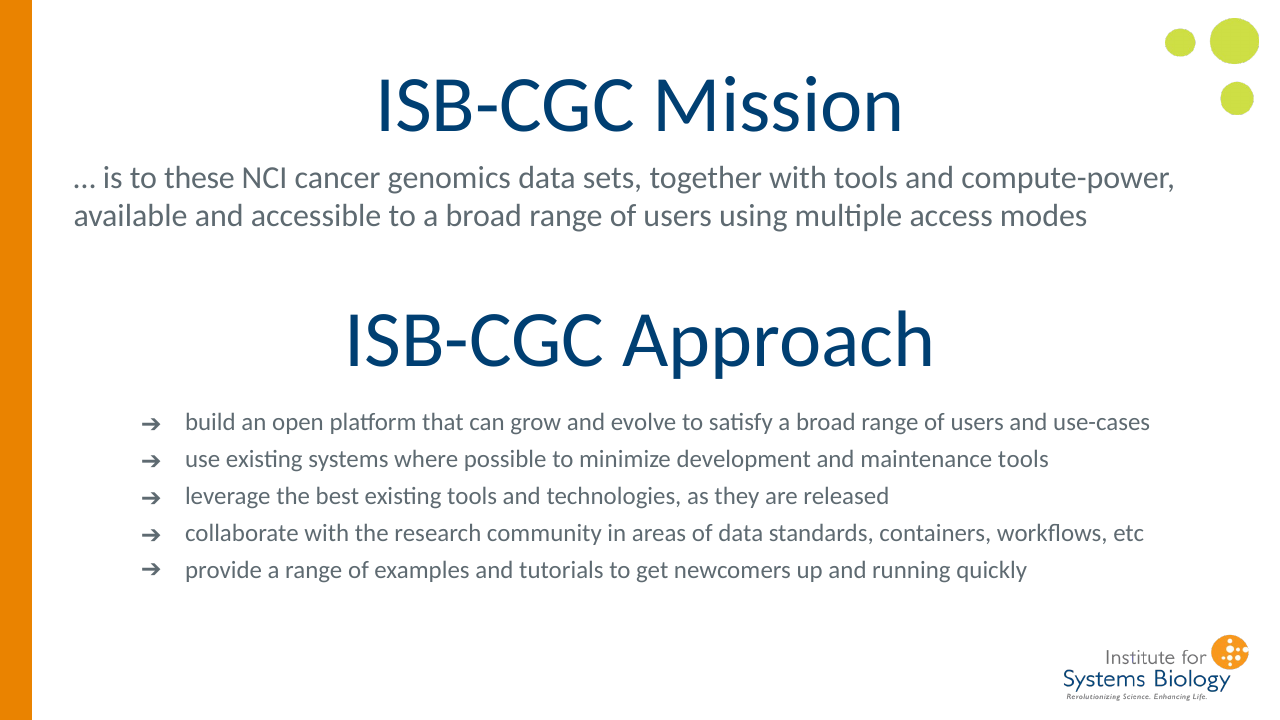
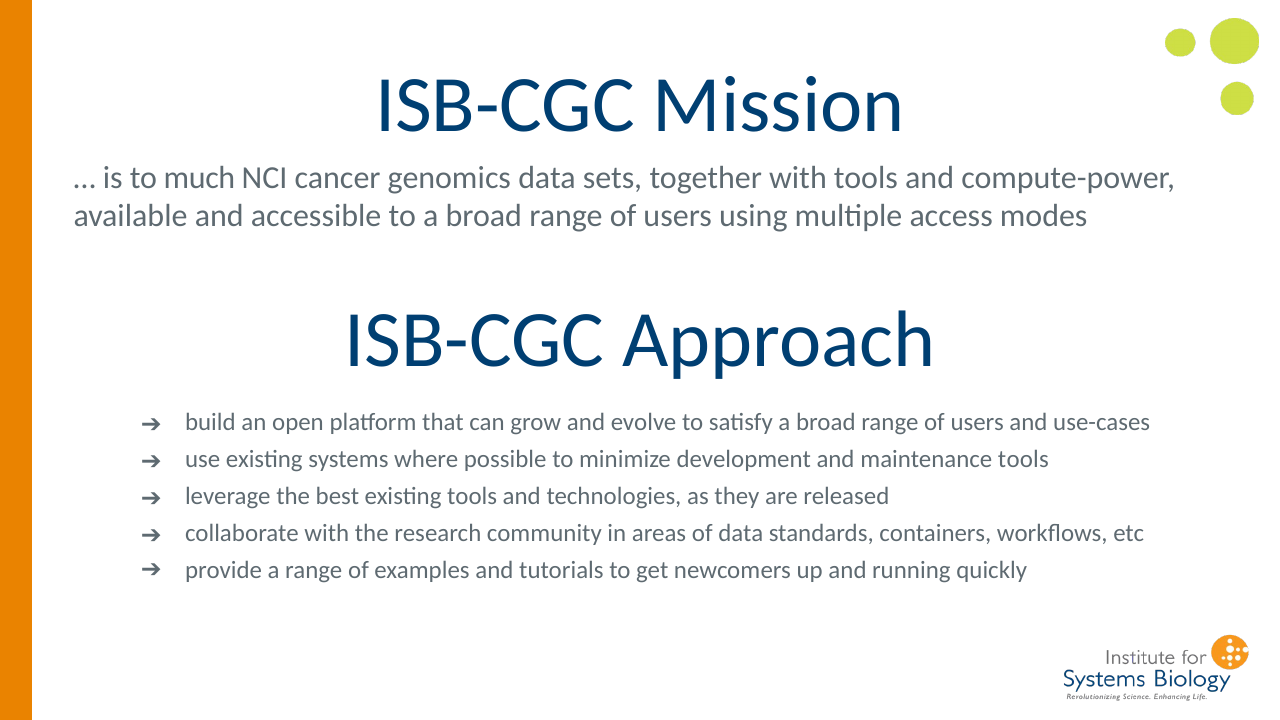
these: these -> much
